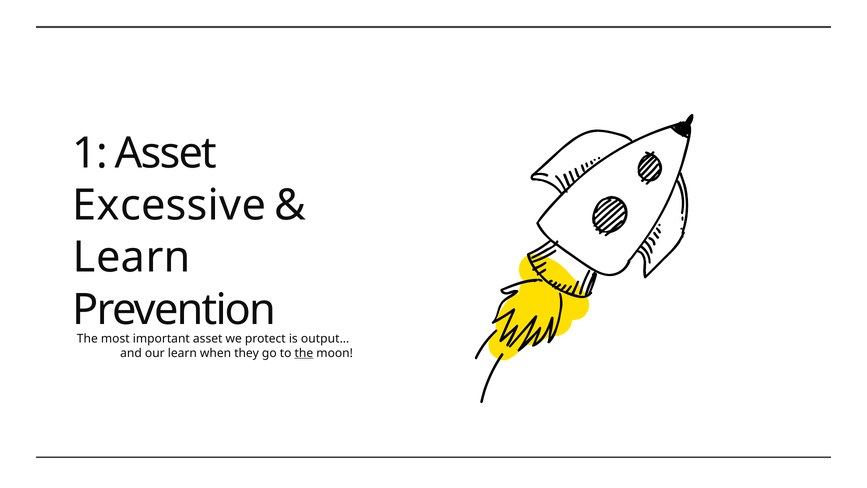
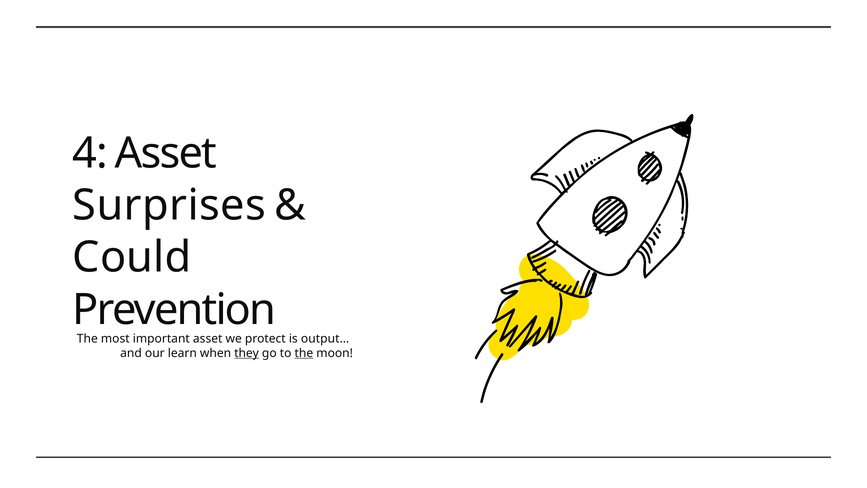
1: 1 -> 4
Excessive: Excessive -> Surprises
Learn at (132, 258): Learn -> Could
they underline: none -> present
